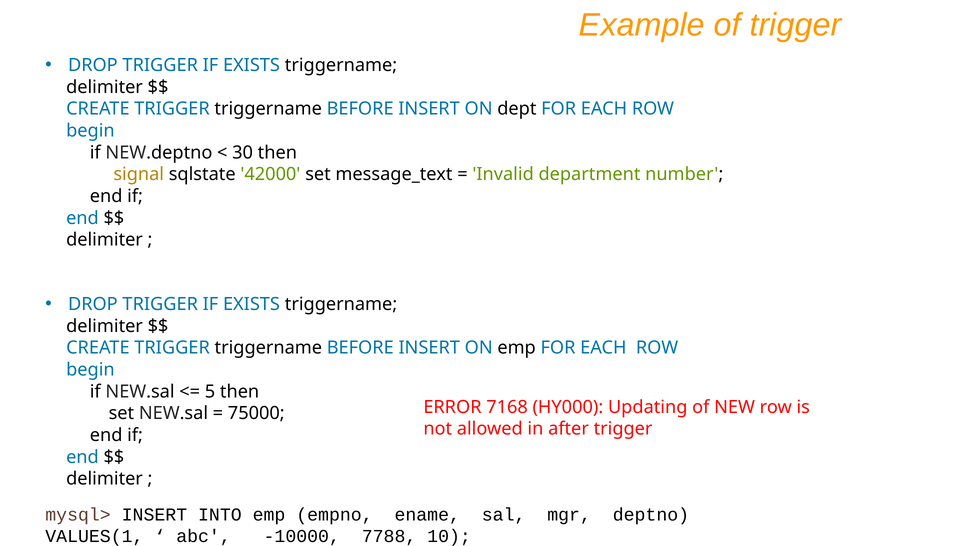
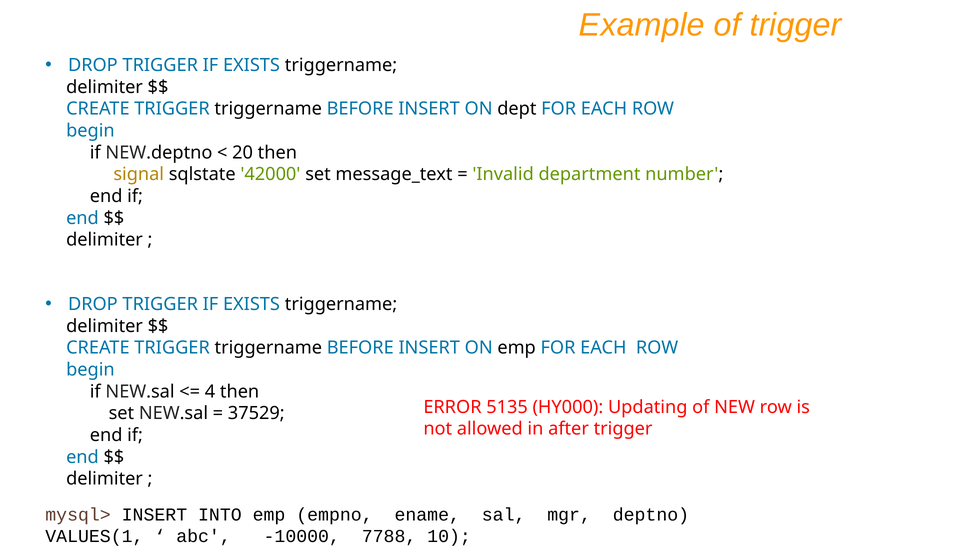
30: 30 -> 20
5: 5 -> 4
7168: 7168 -> 5135
75000: 75000 -> 37529
